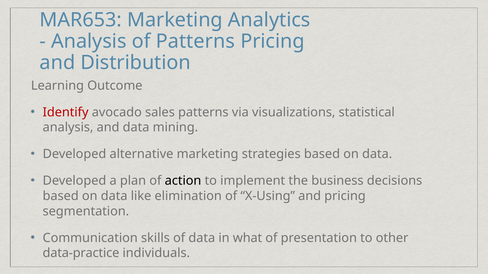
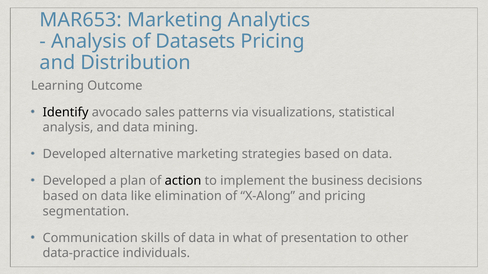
of Patterns: Patterns -> Datasets
Identify colour: red -> black
X-Using: X-Using -> X-Along
